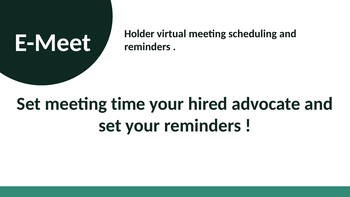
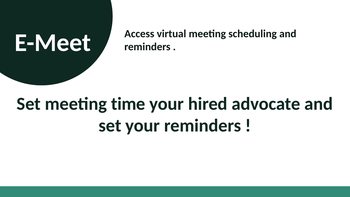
Holder: Holder -> Access
